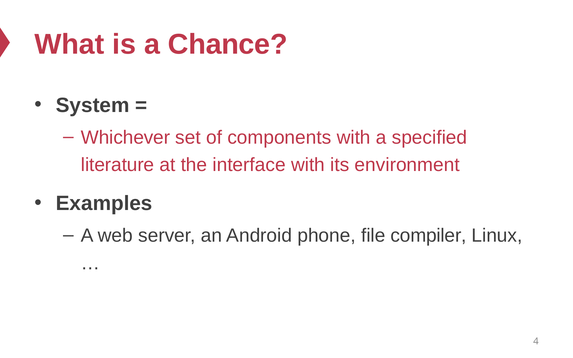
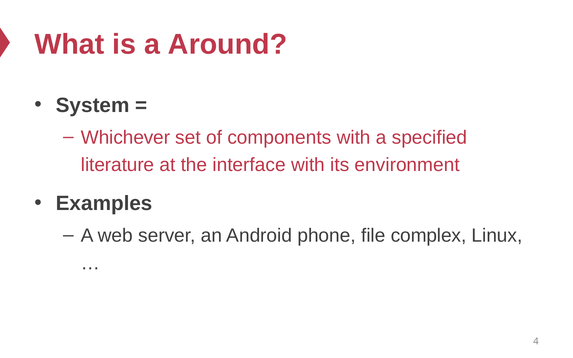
Chance: Chance -> Around
compiler: compiler -> complex
